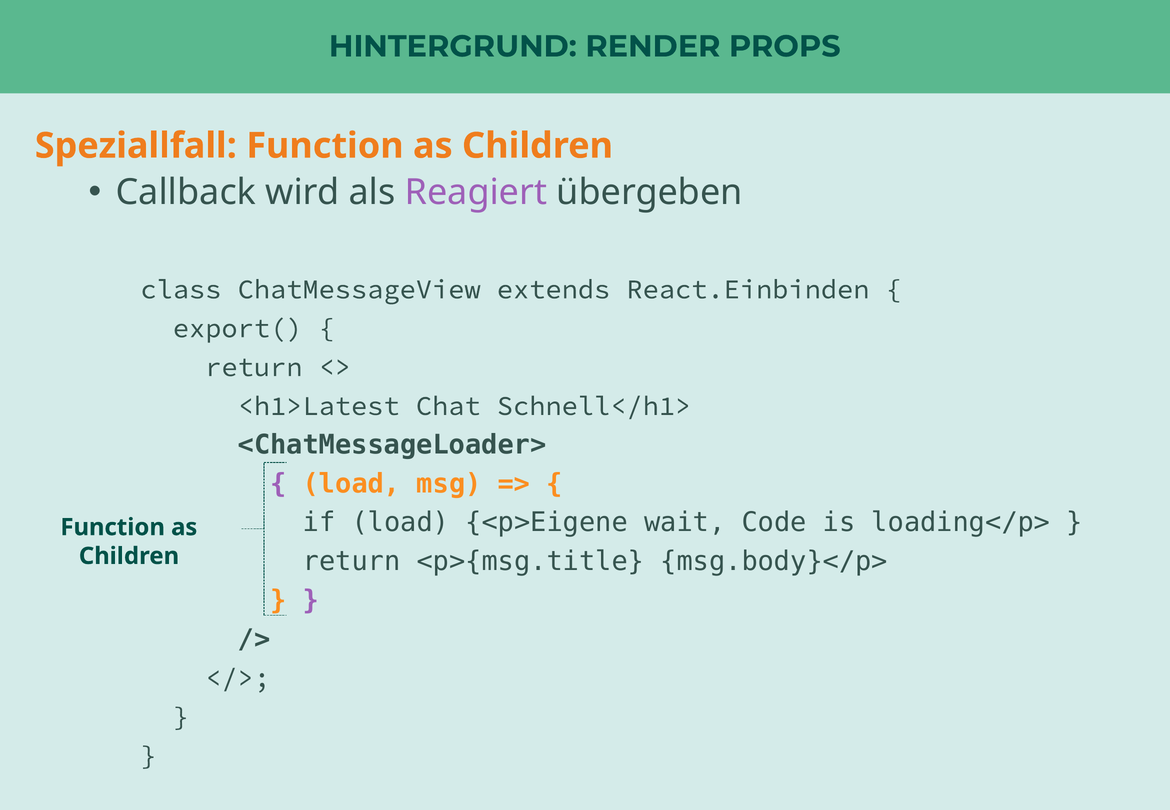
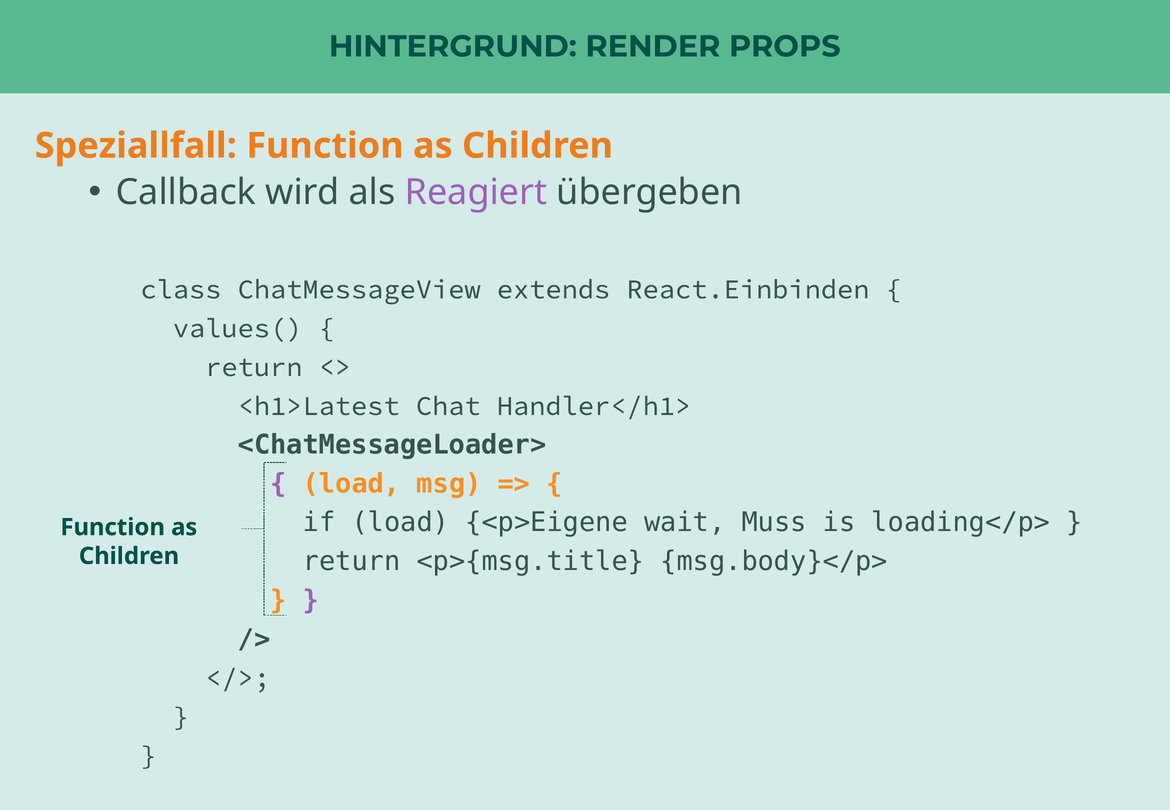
export(: export( -> values(
Schnell</h1>: Schnell</h1> -> Handler</h1>
Code: Code -> Muss
